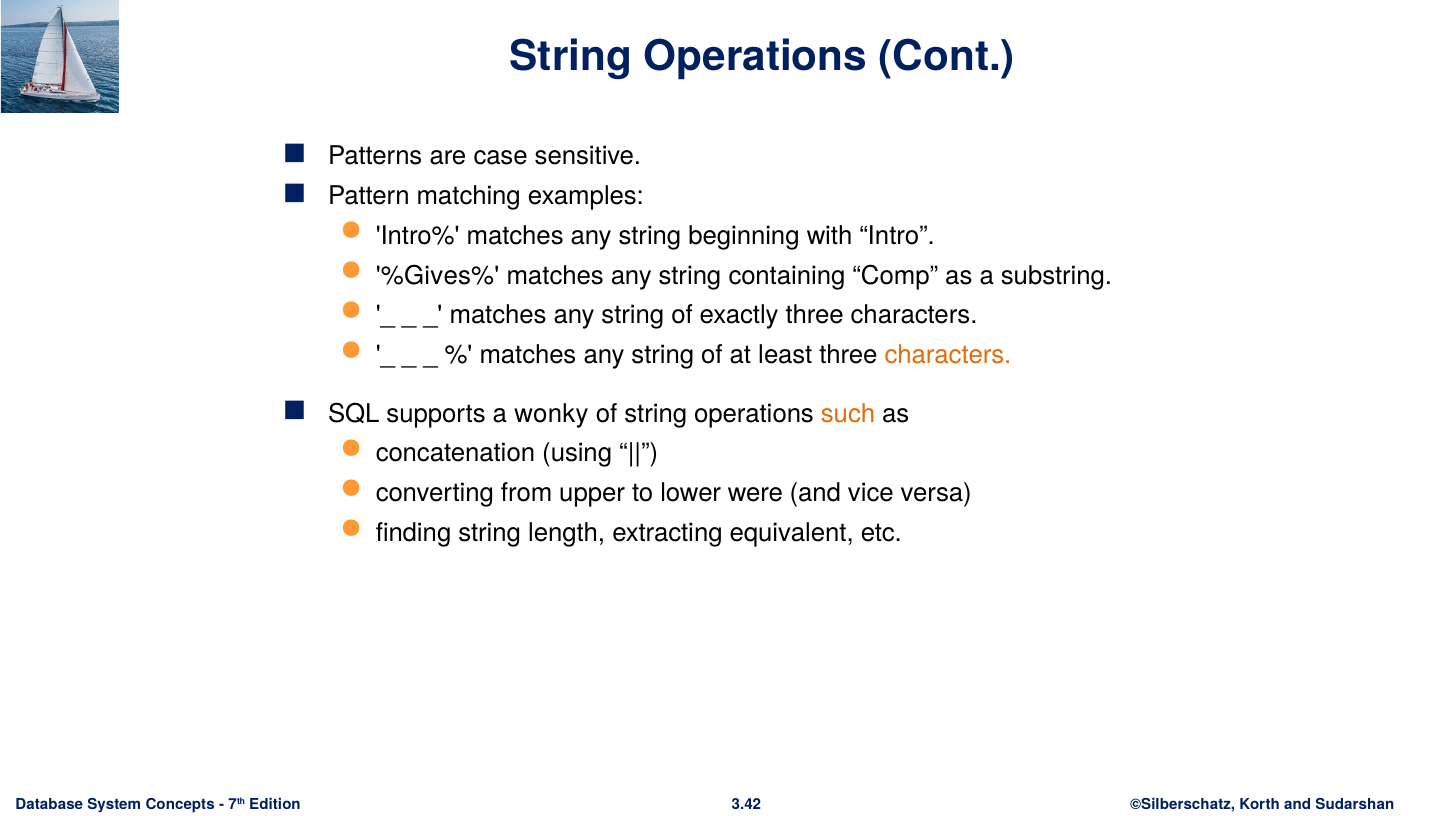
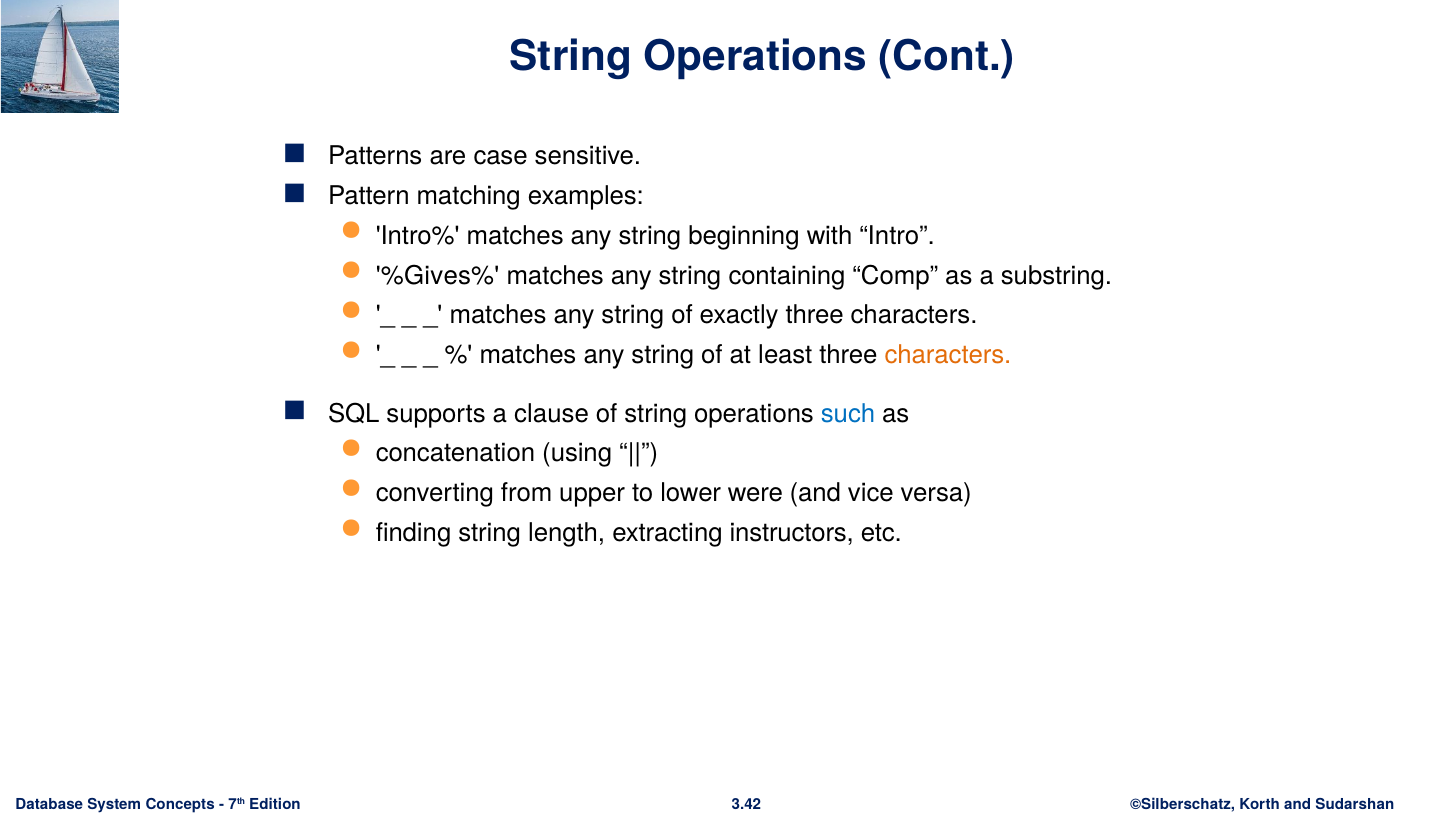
wonky: wonky -> clause
such colour: orange -> blue
equivalent: equivalent -> instructors
